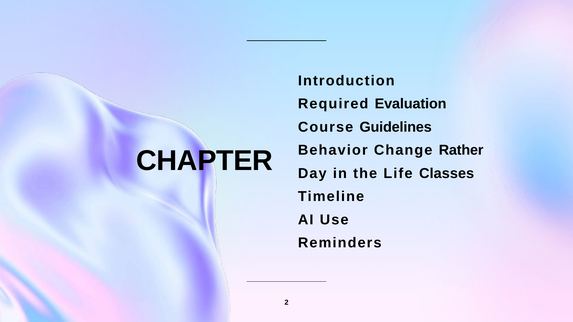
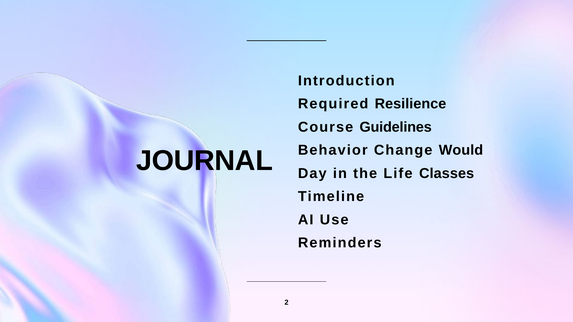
Evaluation: Evaluation -> Resilience
Rather: Rather -> Would
CHAPTER: CHAPTER -> JOURNAL
